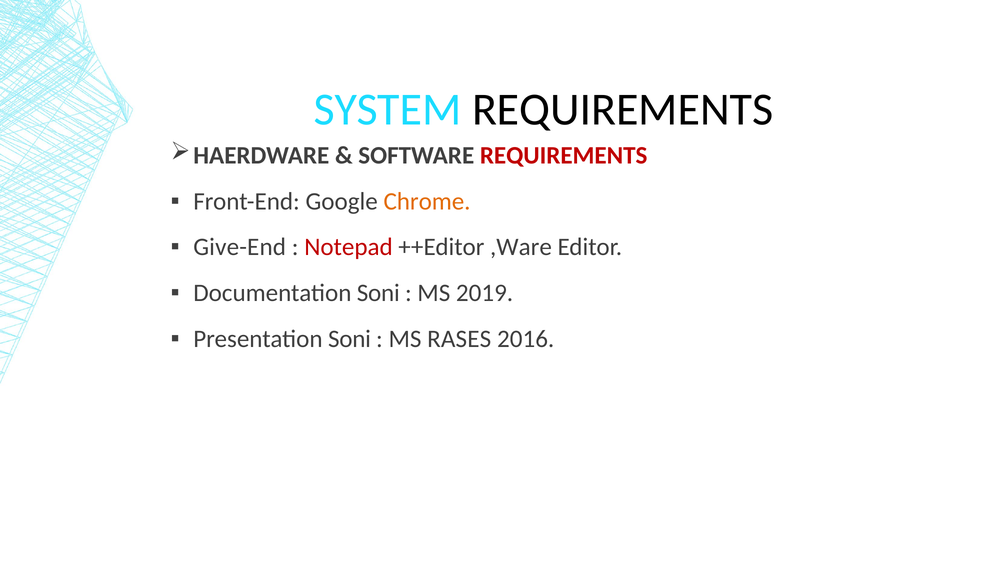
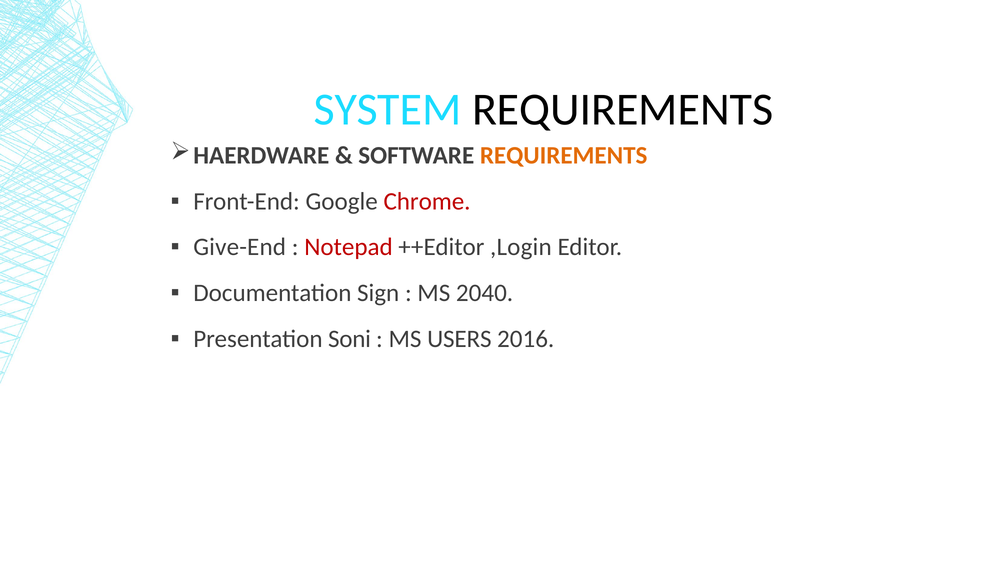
REQUIREMENTS at (564, 155) colour: red -> orange
Chrome colour: orange -> red
,Ware: ,Ware -> ,Login
Documentation Soni: Soni -> Sign
2019: 2019 -> 2040
RASES: RASES -> USERS
